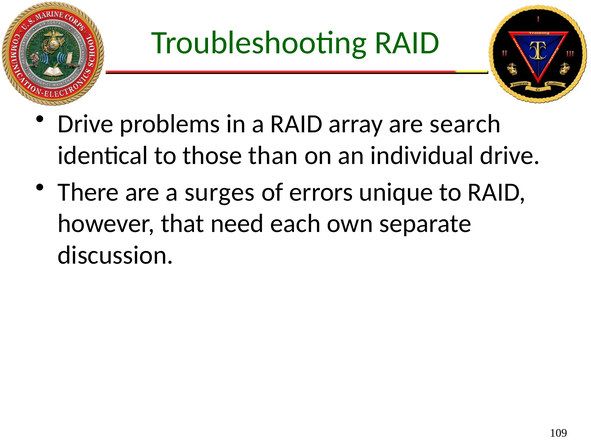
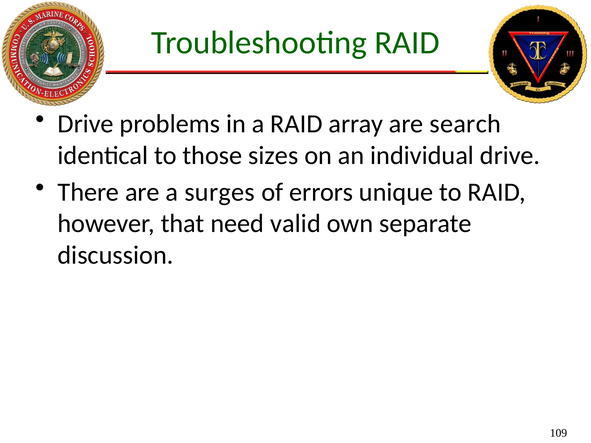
than: than -> sizes
each: each -> valid
